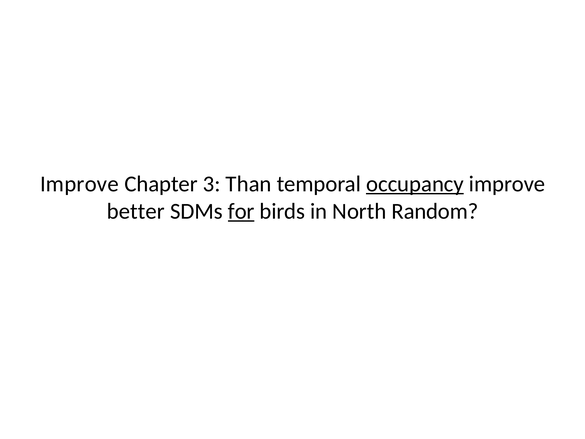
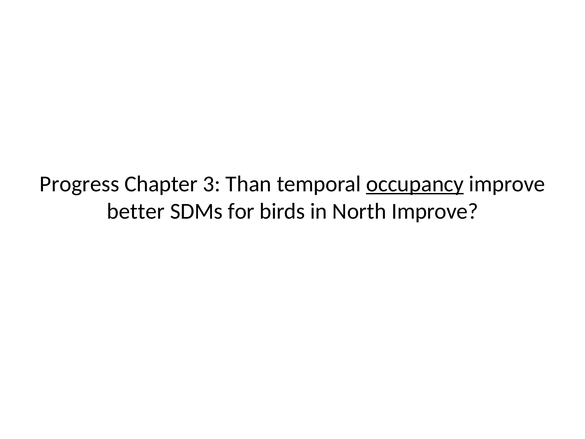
Improve at (79, 184): Improve -> Progress
for underline: present -> none
North Random: Random -> Improve
